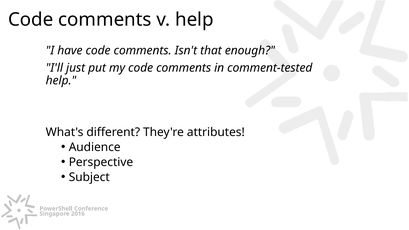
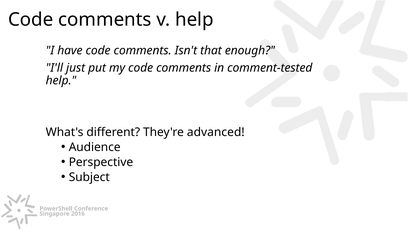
attributes: attributes -> advanced
